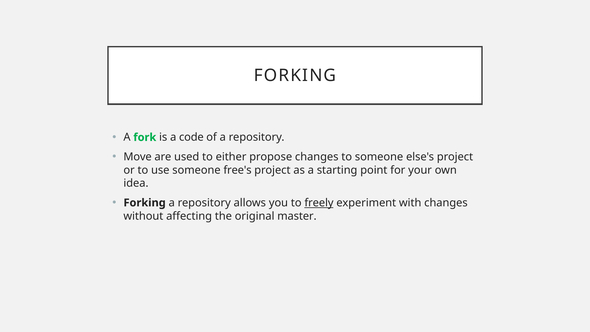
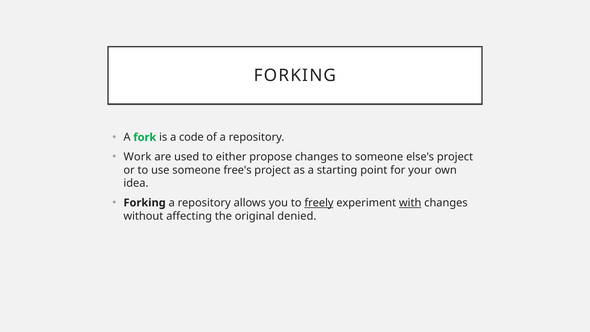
Move: Move -> Work
with underline: none -> present
master: master -> denied
